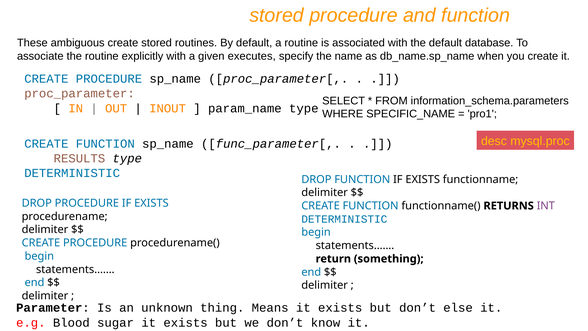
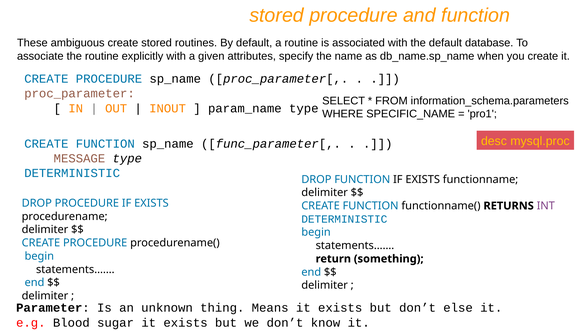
executes: executes -> attributes
RESULTS: RESULTS -> MESSAGE
